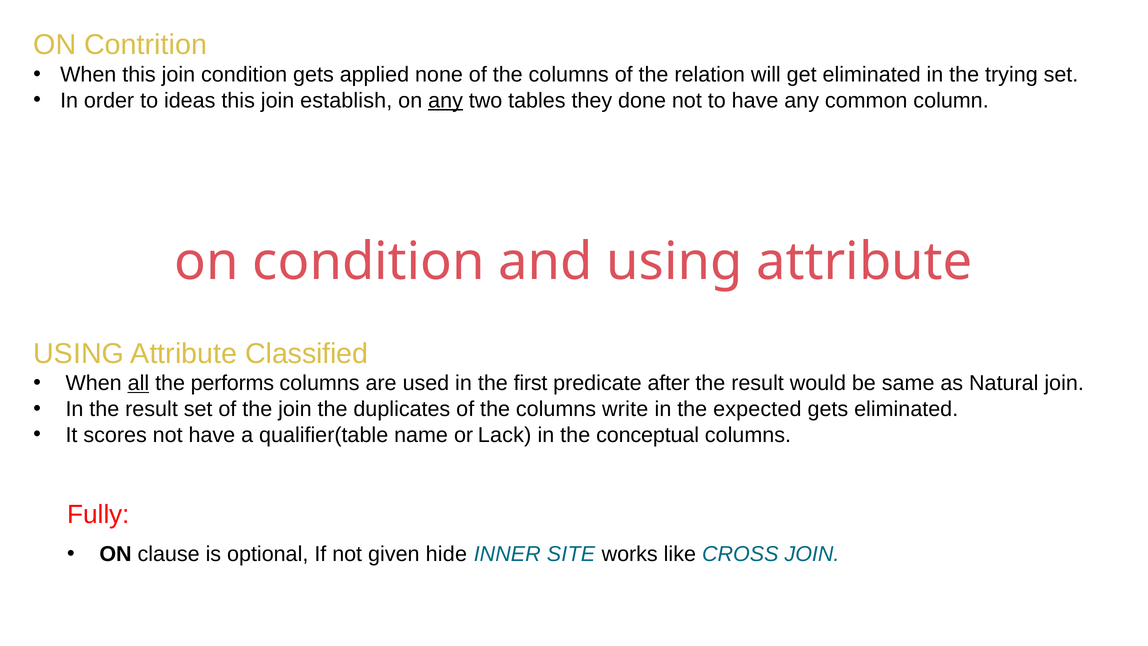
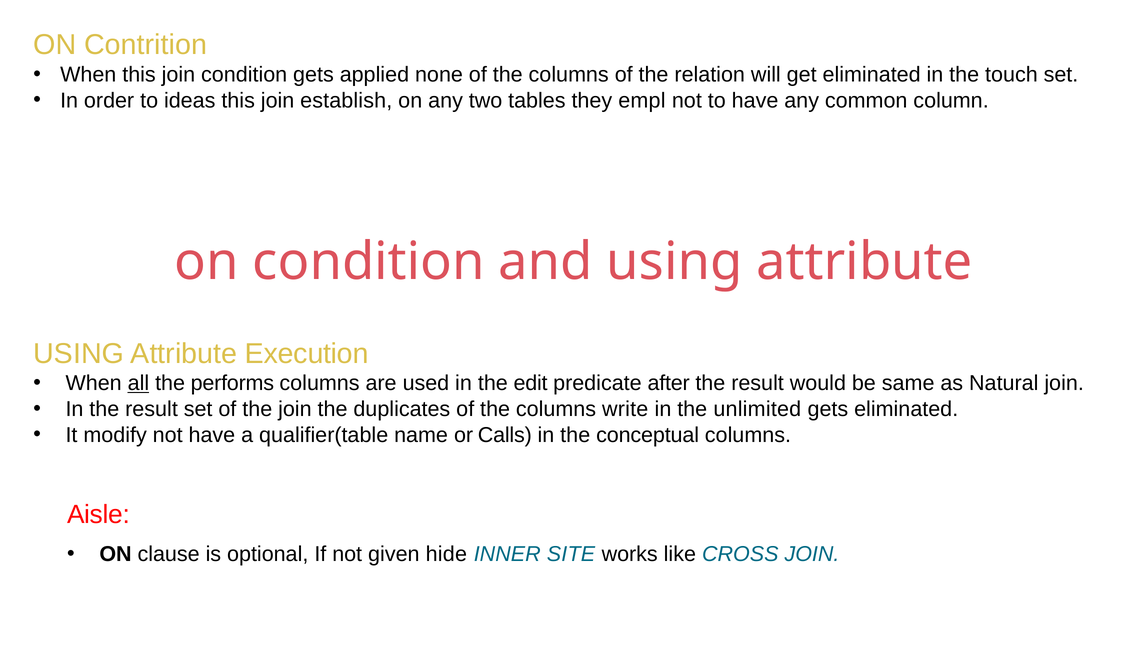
trying: trying -> touch
any at (446, 100) underline: present -> none
done: done -> empl
Classified: Classified -> Execution
first: first -> edit
expected: expected -> unlimited
scores: scores -> modify
Lack: Lack -> Calls
Fully: Fully -> Aisle
